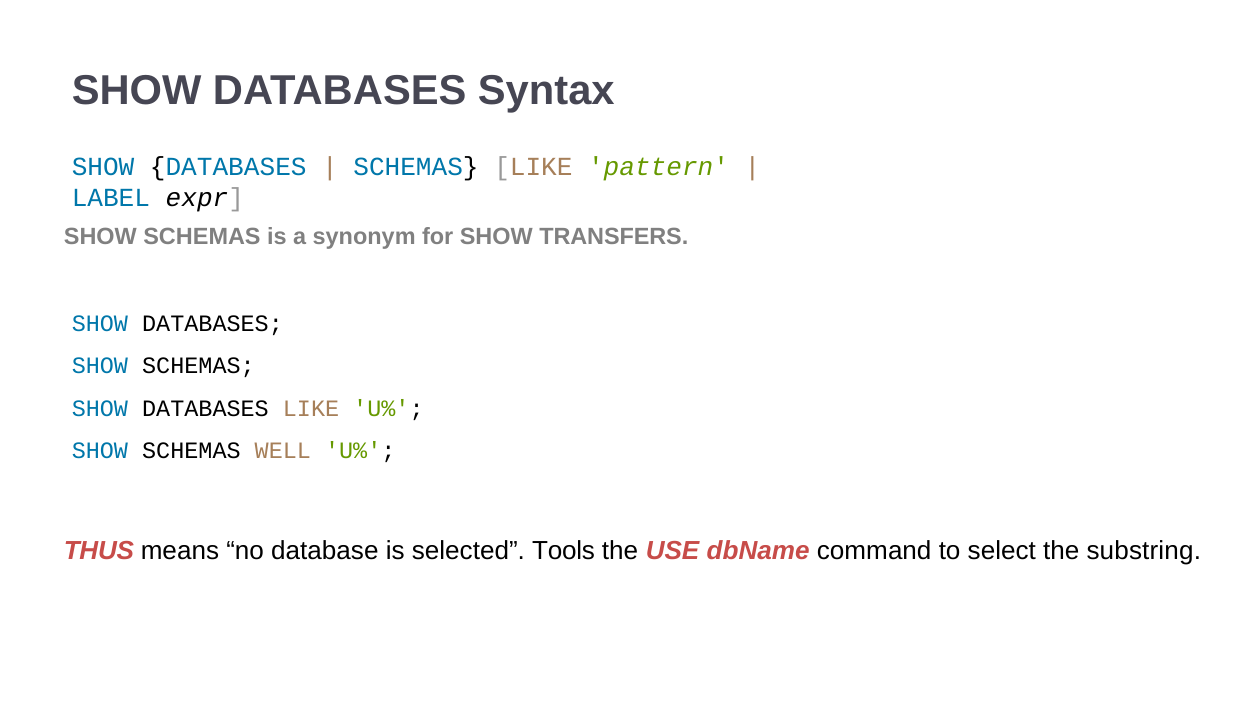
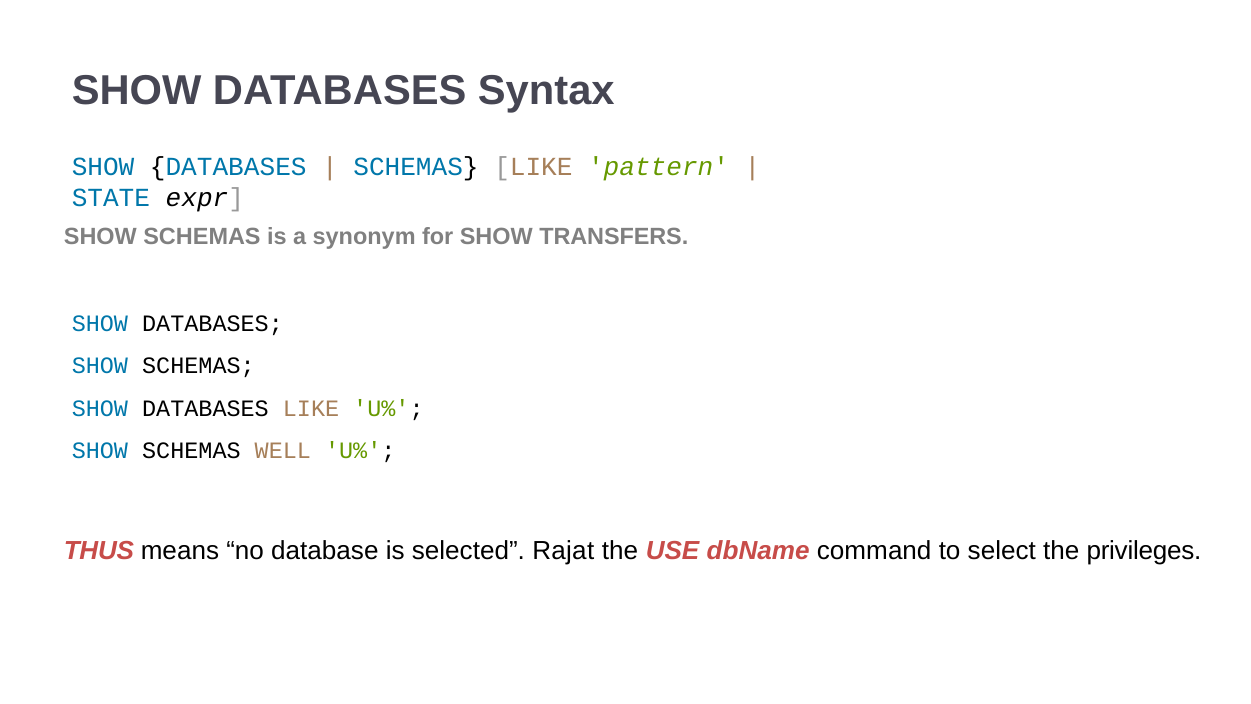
LABEL: LABEL -> STATE
Tools: Tools -> Rajat
substring: substring -> privileges
